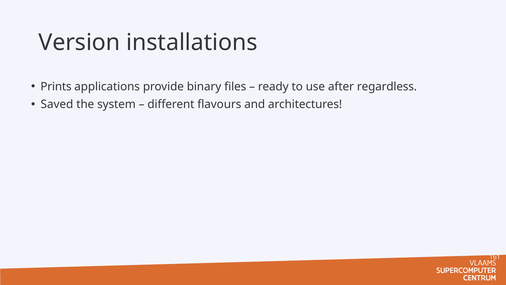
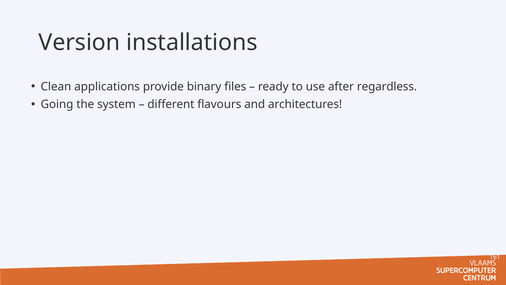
Prints: Prints -> Clean
Saved: Saved -> Going
